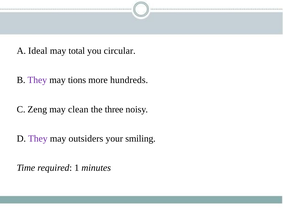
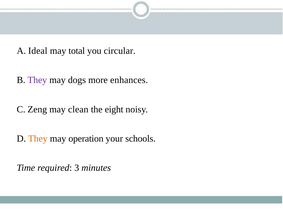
tions: tions -> dogs
hundreds: hundreds -> enhances
three: three -> eight
They at (38, 139) colour: purple -> orange
outsiders: outsiders -> operation
smiling: smiling -> schools
1: 1 -> 3
